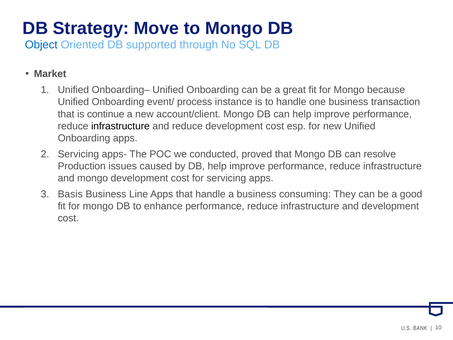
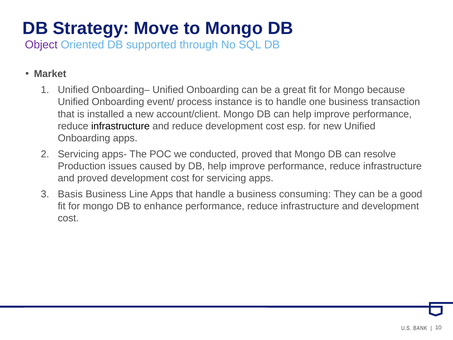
Object colour: blue -> purple
continue: continue -> installed
and mongo: mongo -> proved
